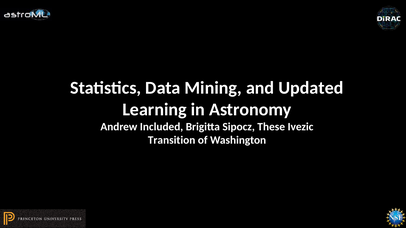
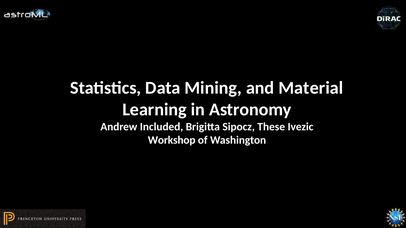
Updated: Updated -> Material
Transition: Transition -> Workshop
